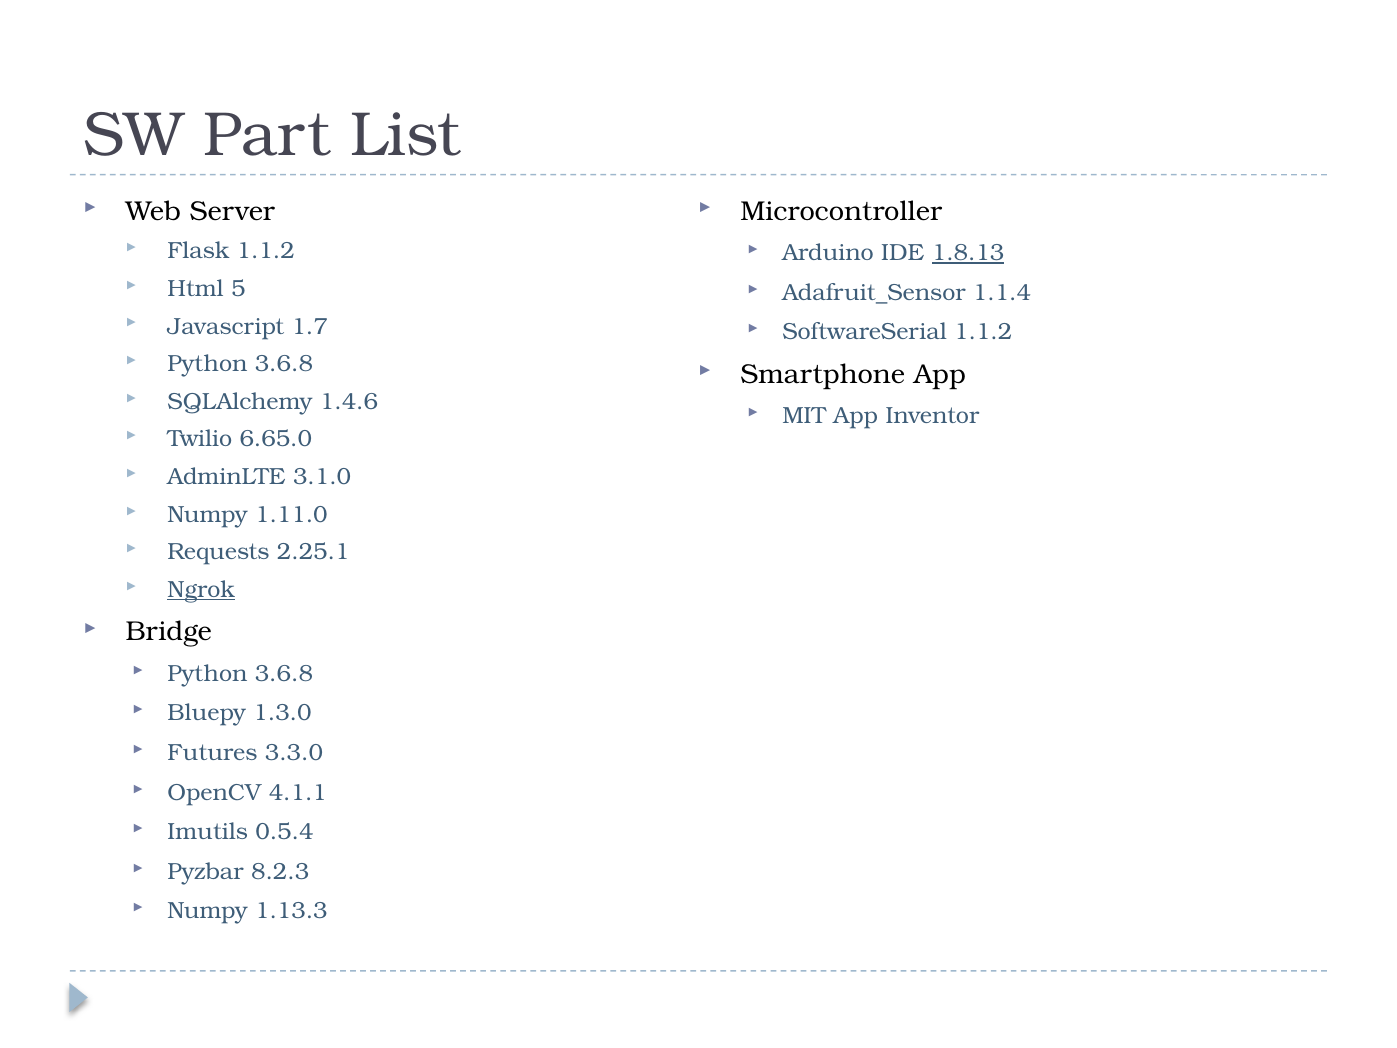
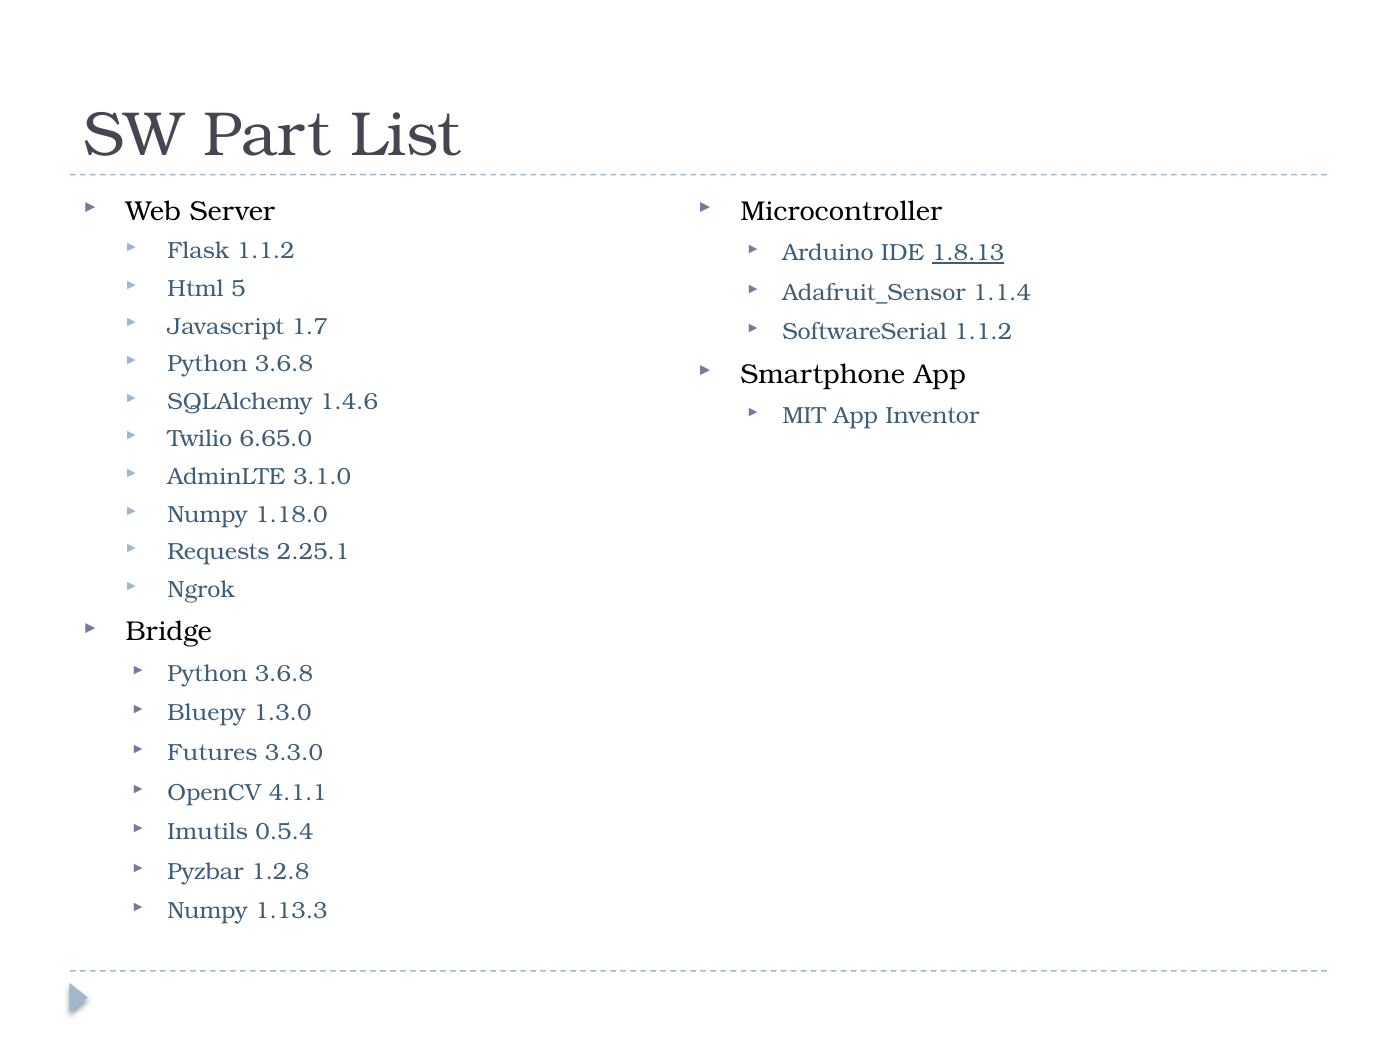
1.11.0: 1.11.0 -> 1.18.0
Ngrok underline: present -> none
8.2.3: 8.2.3 -> 1.2.8
